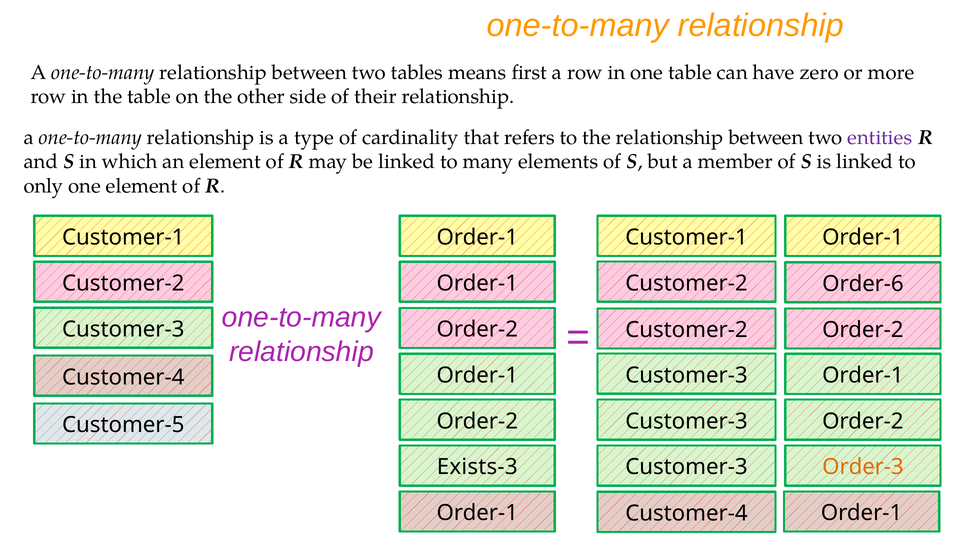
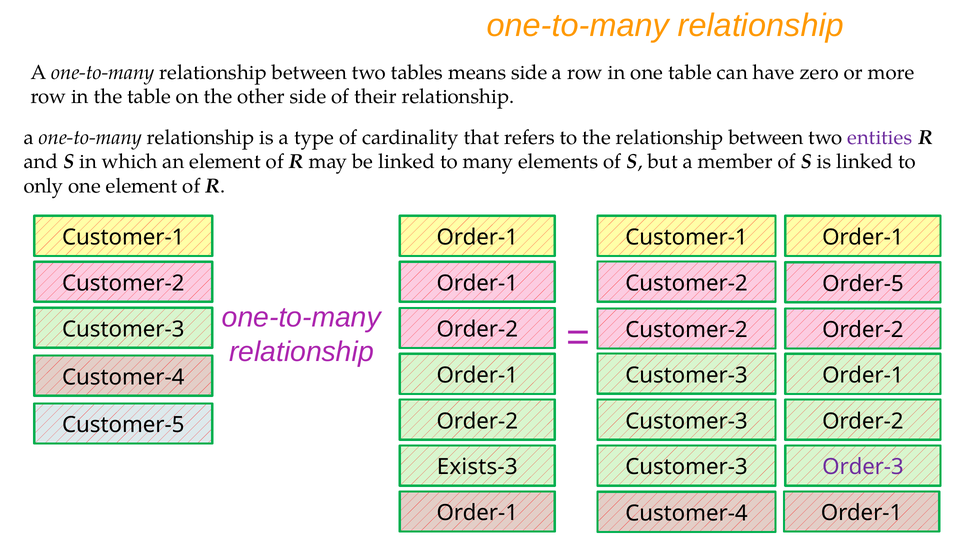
means first: first -> side
Order-6: Order-6 -> Order-5
Order-3 colour: orange -> purple
